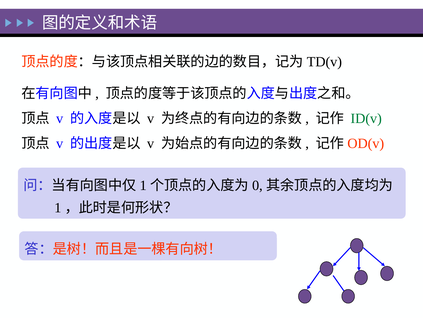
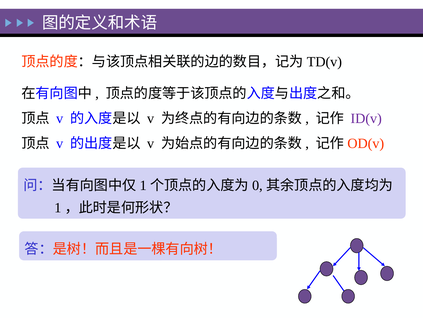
ID(v colour: green -> purple
